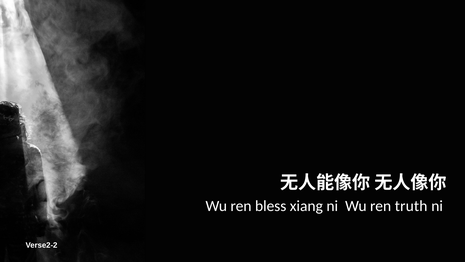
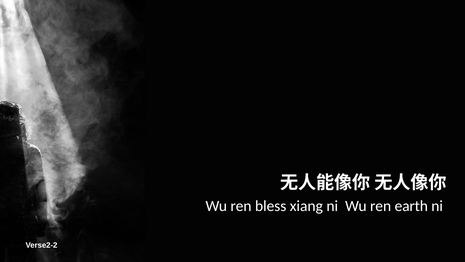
truth: truth -> earth
